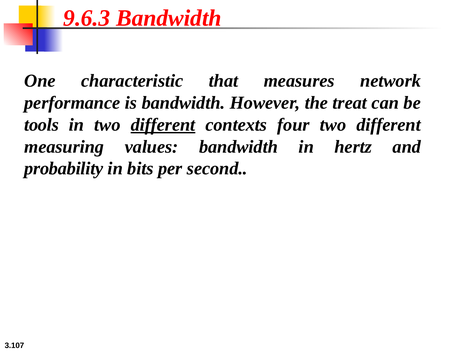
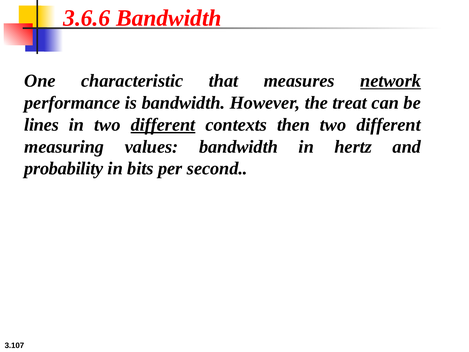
9.6.3: 9.6.3 -> 3.6.6
network underline: none -> present
tools: tools -> lines
four: four -> then
